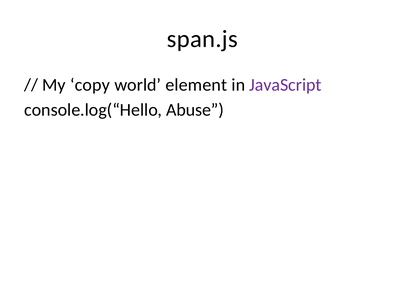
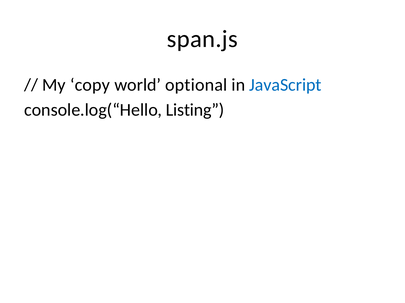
element: element -> optional
JavaScript colour: purple -> blue
Abuse: Abuse -> Listing
